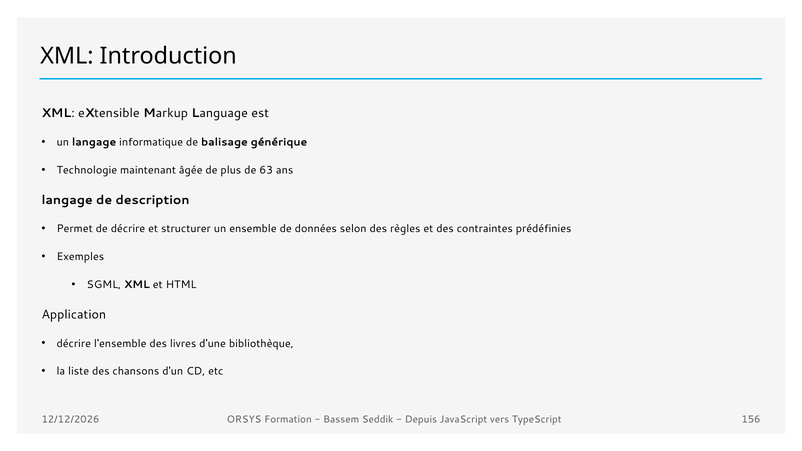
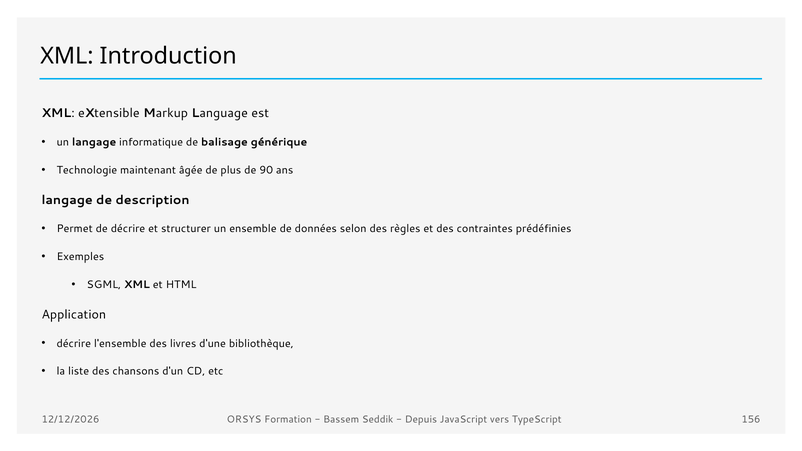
63: 63 -> 90
